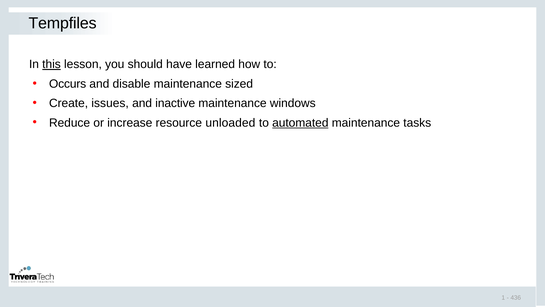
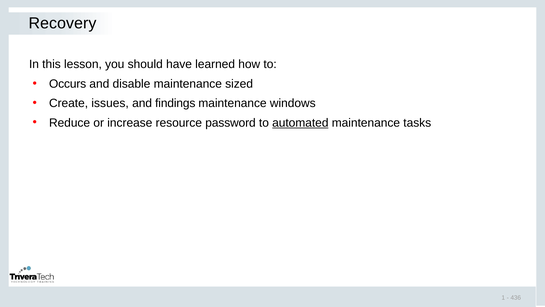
Tempfiles: Tempfiles -> Recovery
this underline: present -> none
inactive: inactive -> findings
unloaded: unloaded -> password
